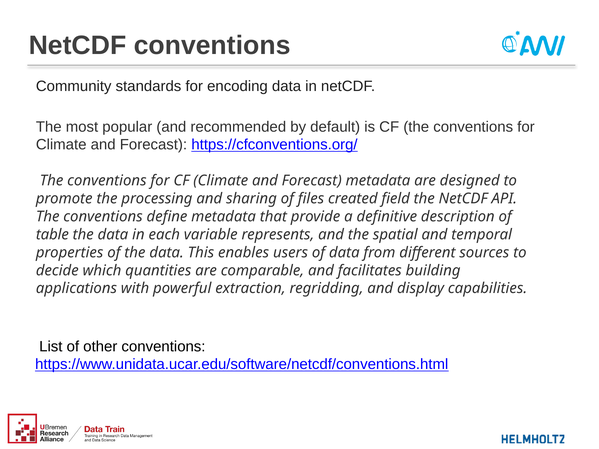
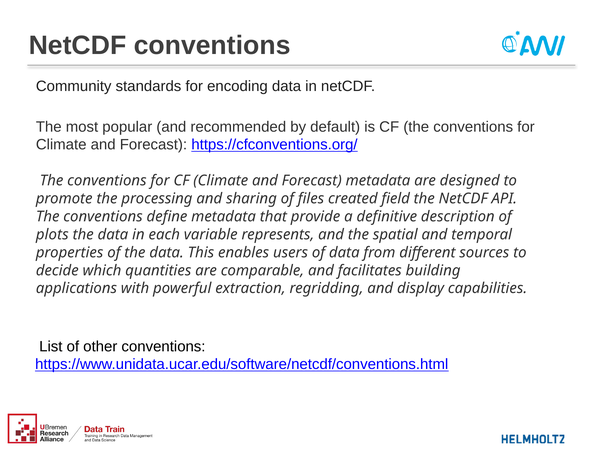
table: table -> plots
